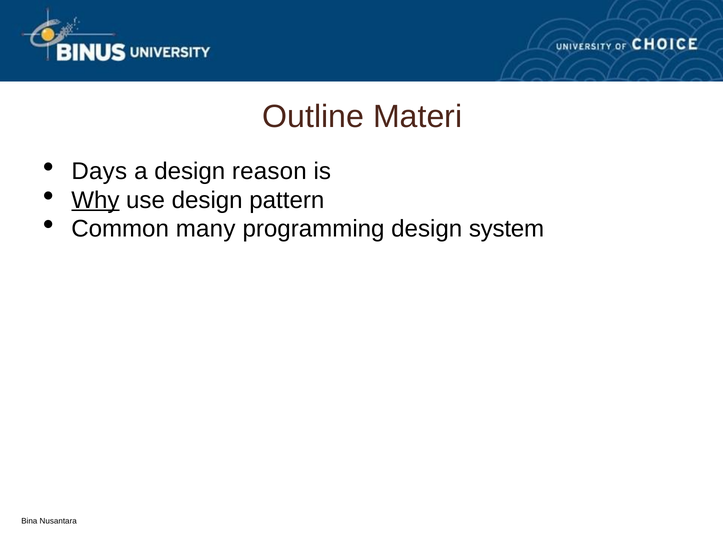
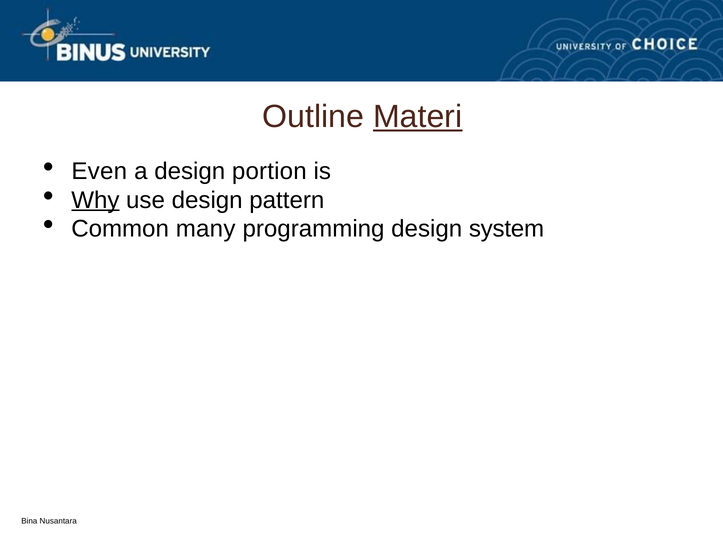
Materi underline: none -> present
Days: Days -> Even
reason: reason -> portion
